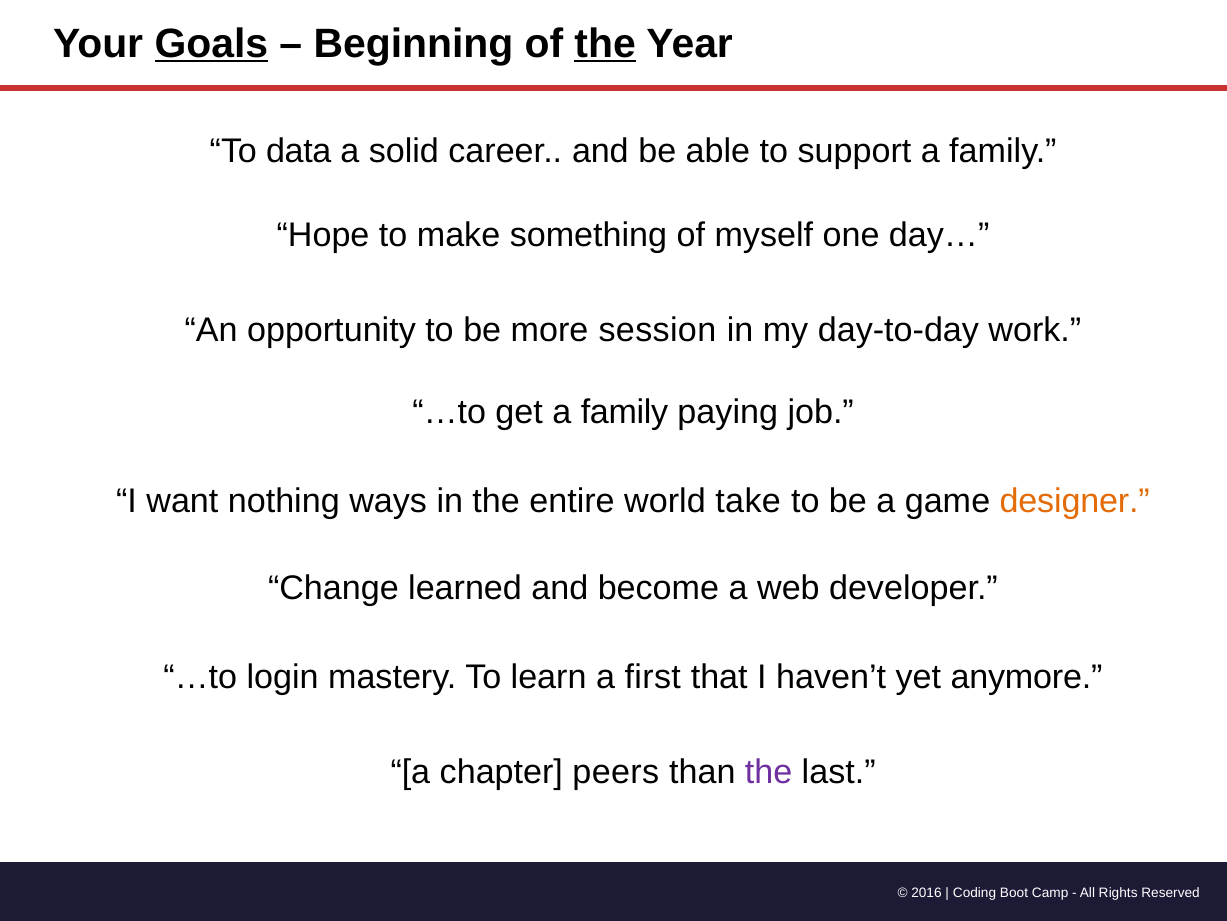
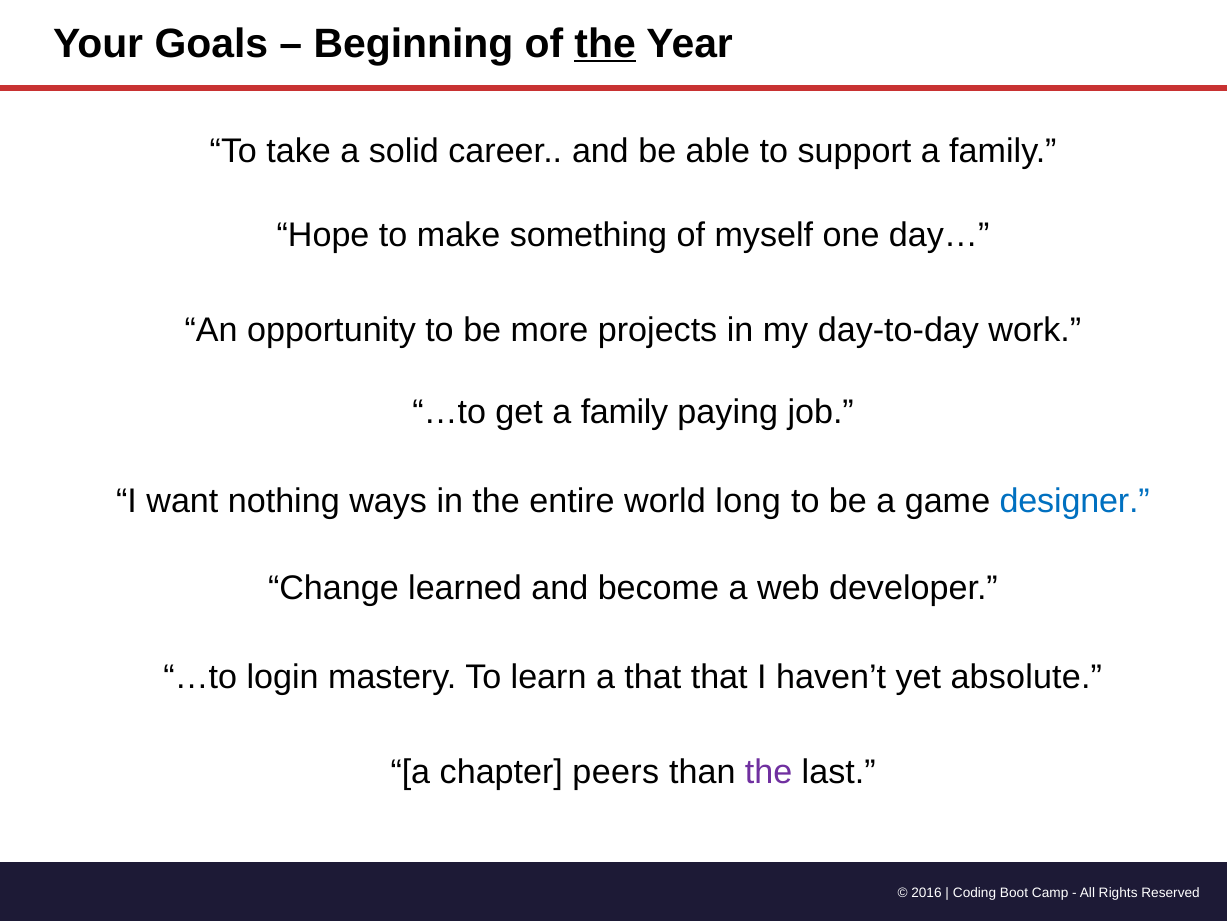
Goals underline: present -> none
data: data -> take
session: session -> projects
take: take -> long
designer colour: orange -> blue
a first: first -> that
anymore: anymore -> absolute
